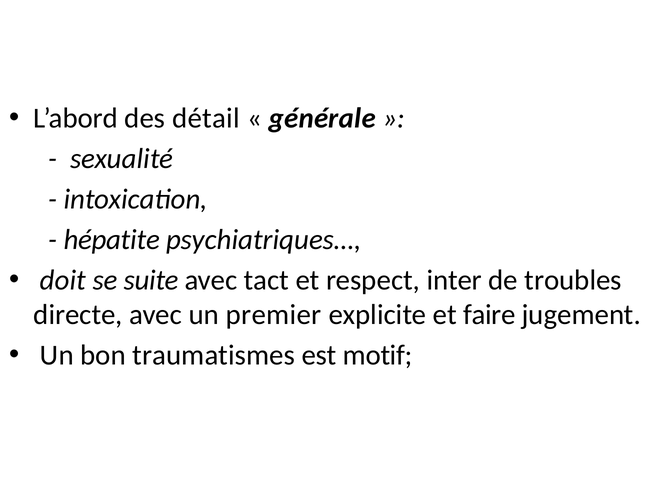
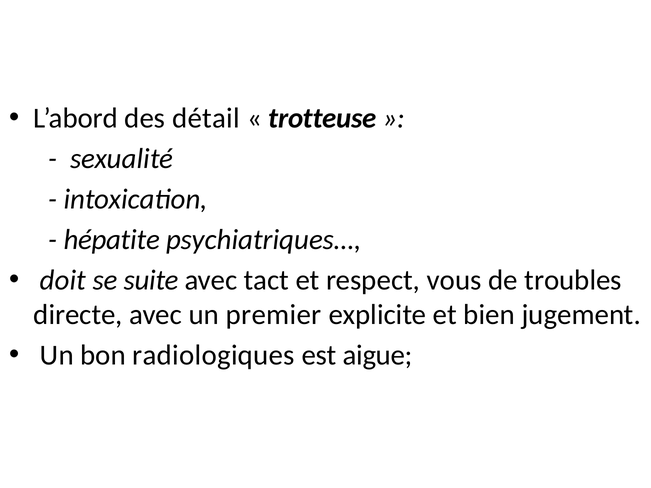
générale: générale -> trotteuse
inter: inter -> vous
faire: faire -> bien
traumatismes: traumatismes -> radiologiques
motif: motif -> aigue
